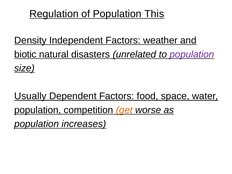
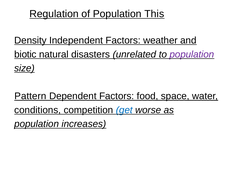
Usually: Usually -> Pattern
population at (38, 110): population -> conditions
get colour: orange -> blue
